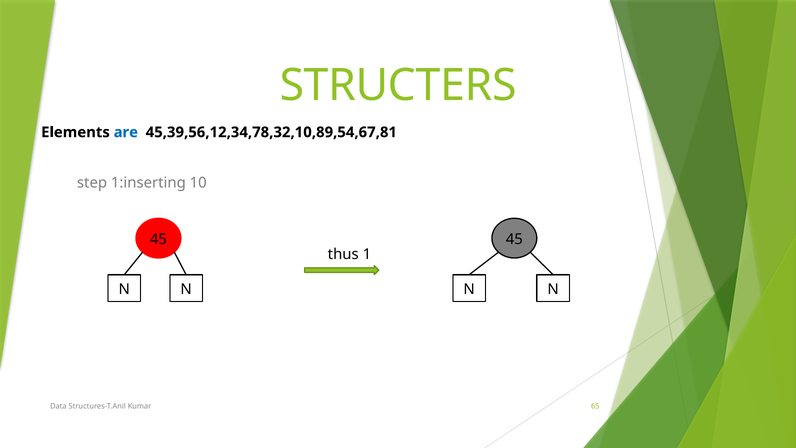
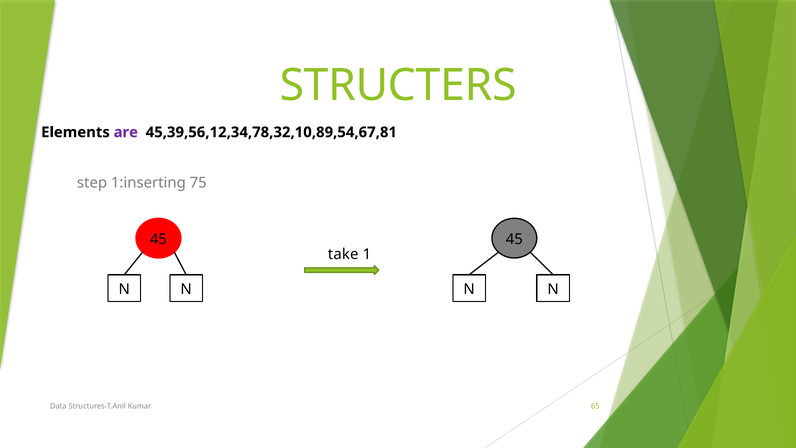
are colour: blue -> purple
10: 10 -> 75
thus: thus -> take
